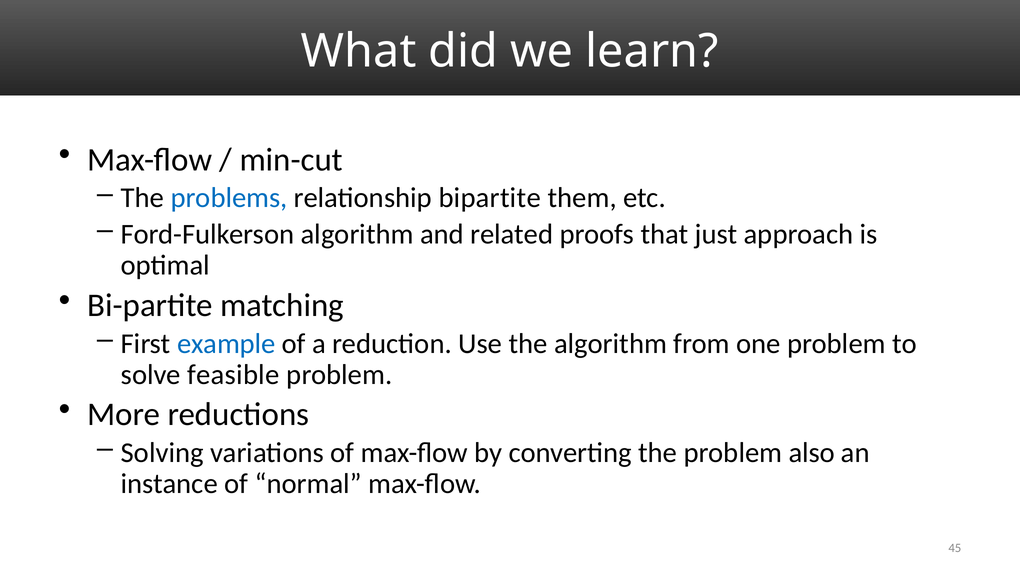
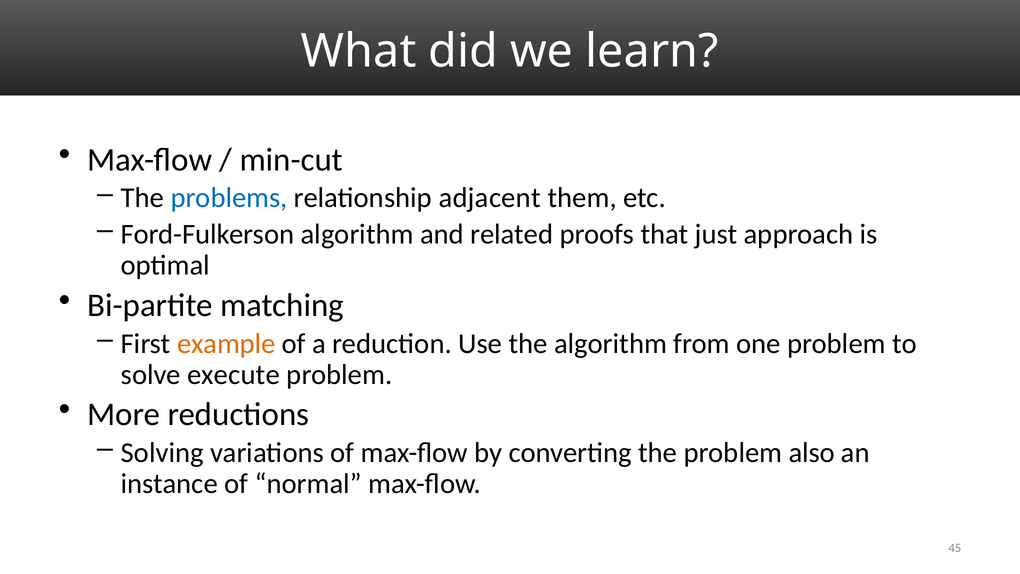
bipartite: bipartite -> adjacent
example colour: blue -> orange
feasible: feasible -> execute
